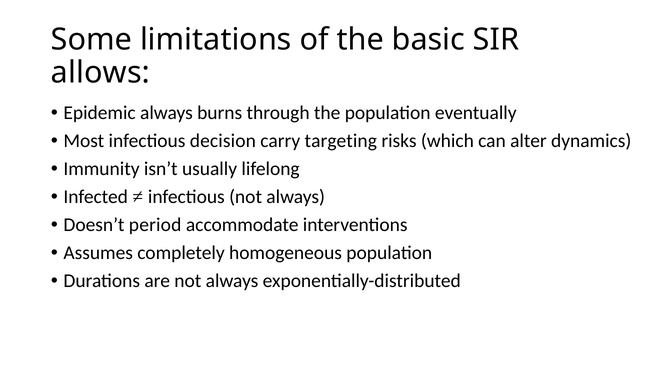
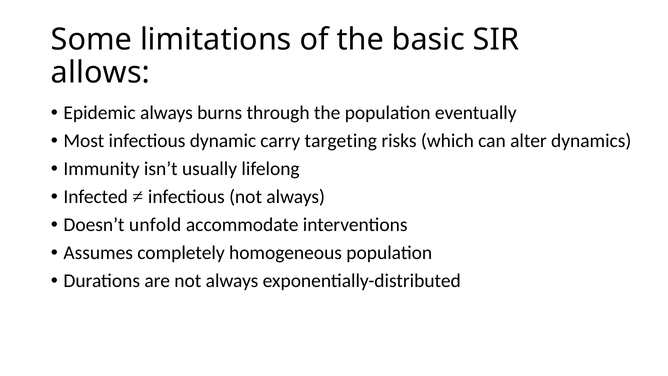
decision: decision -> dynamic
period: period -> unfold
